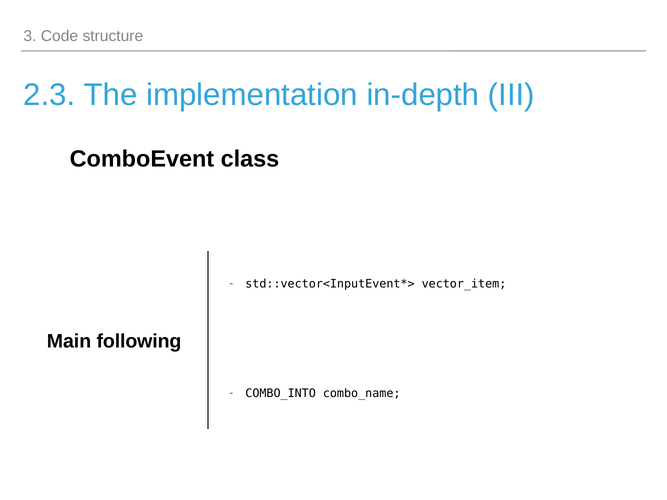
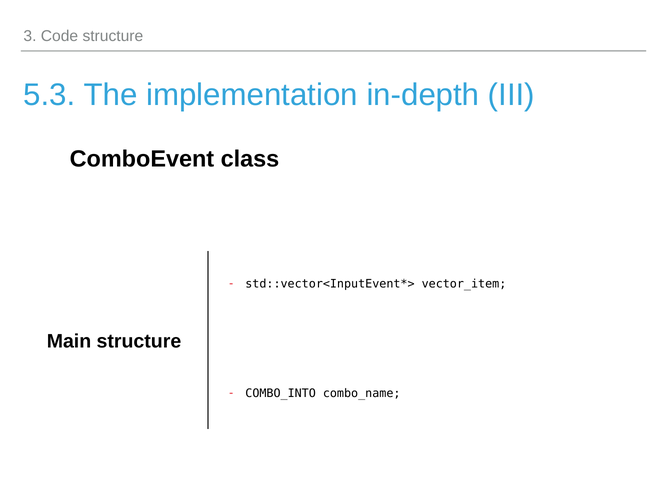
2.3: 2.3 -> 5.3
Main following: following -> structure
